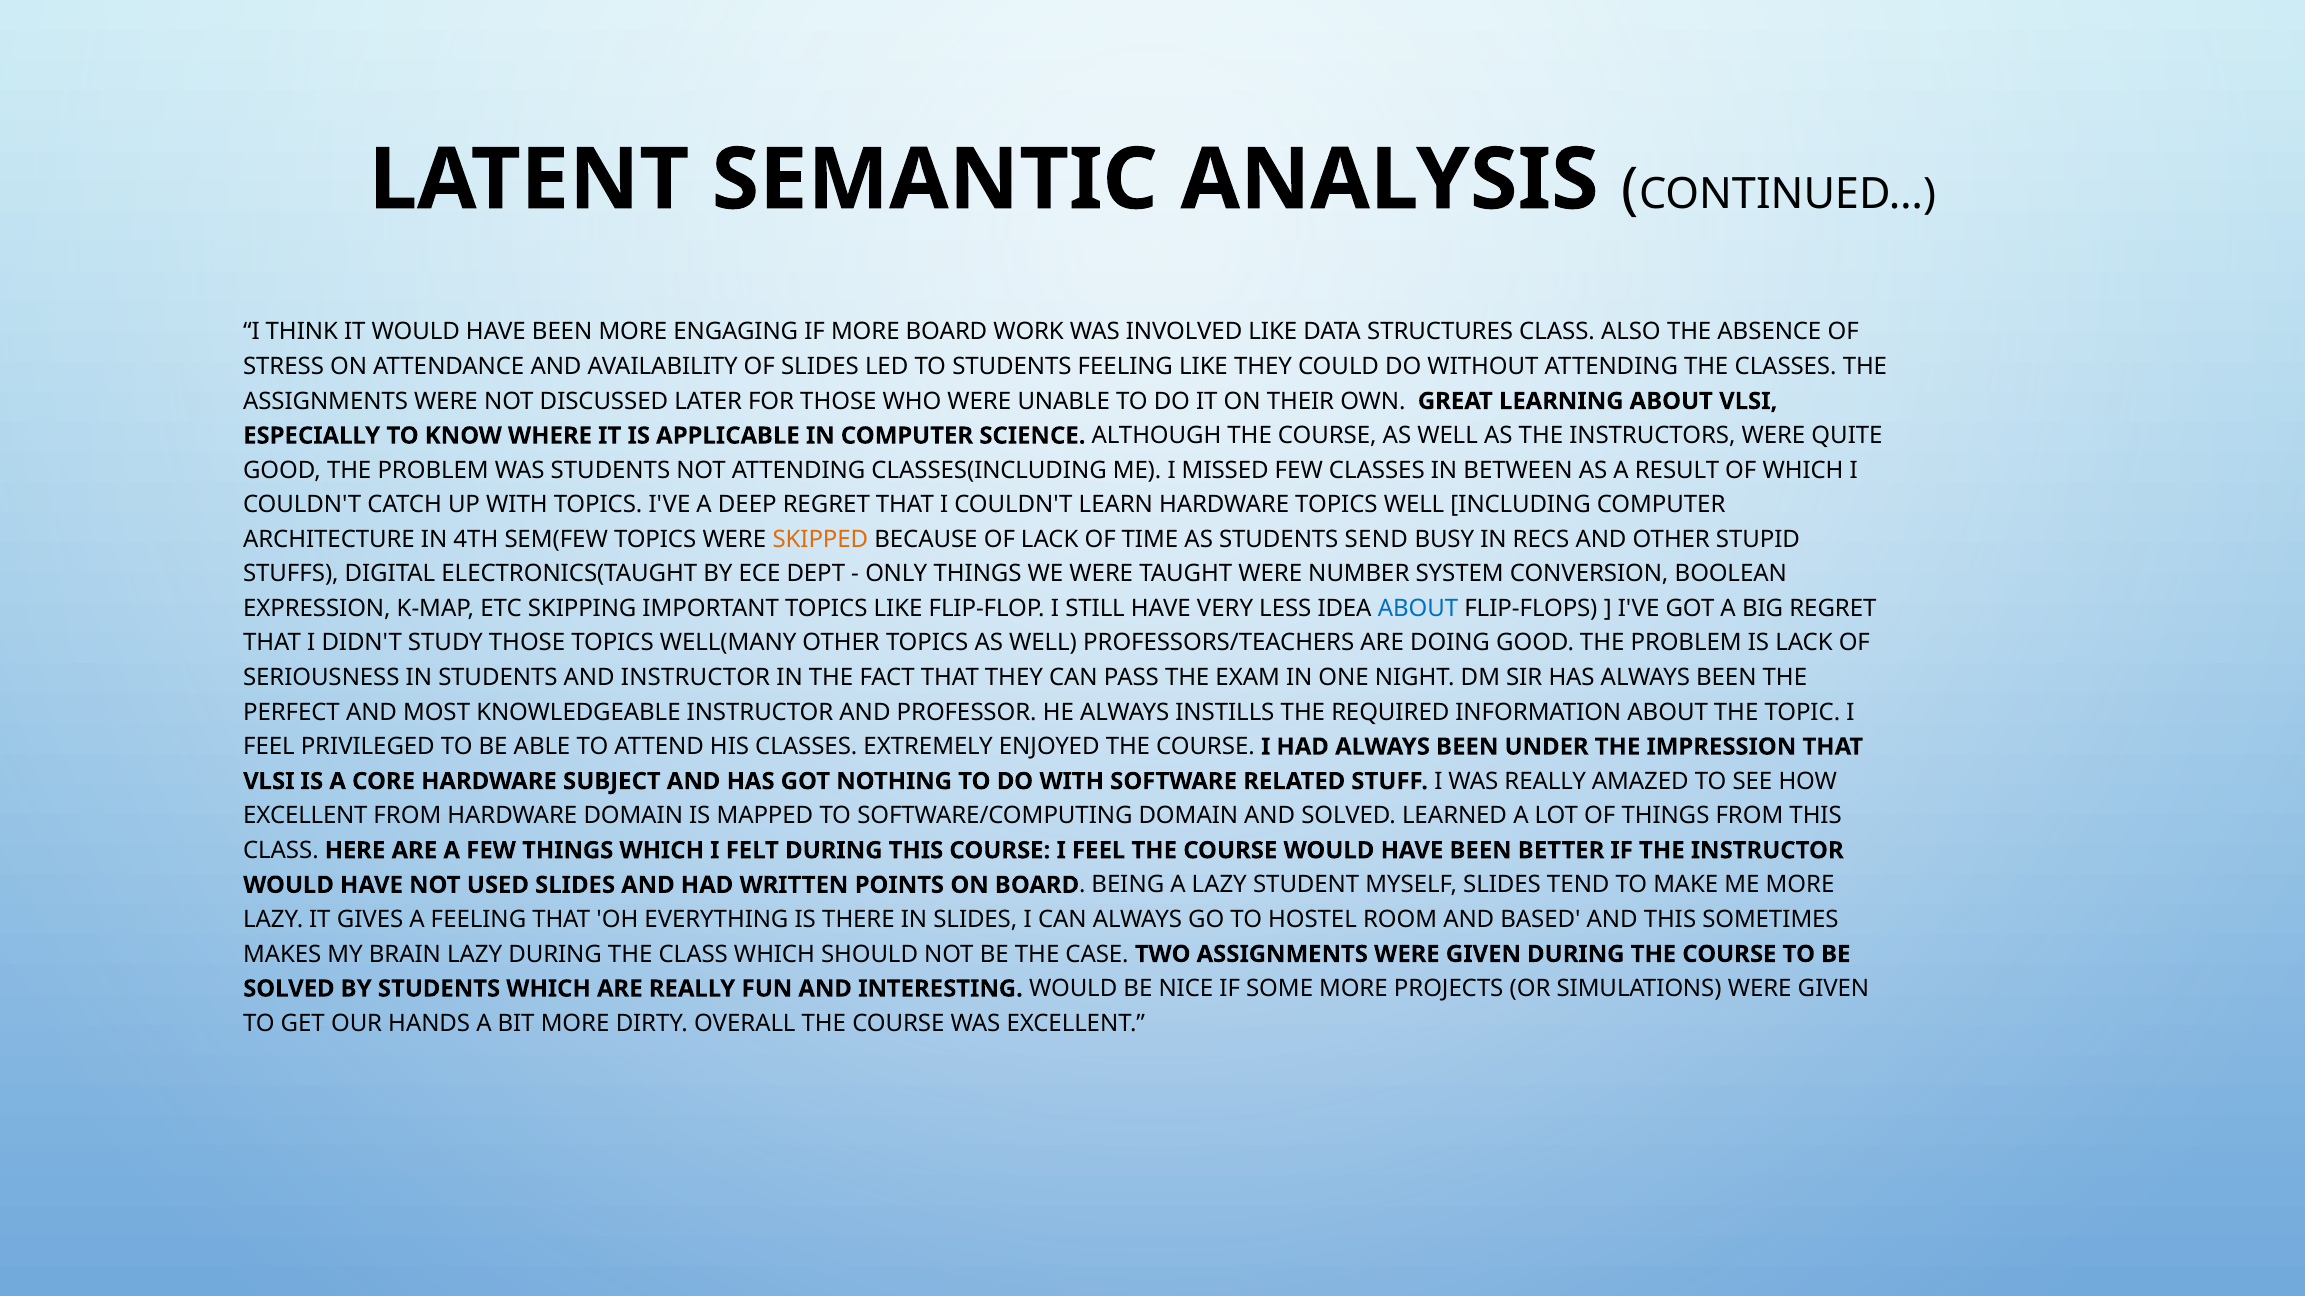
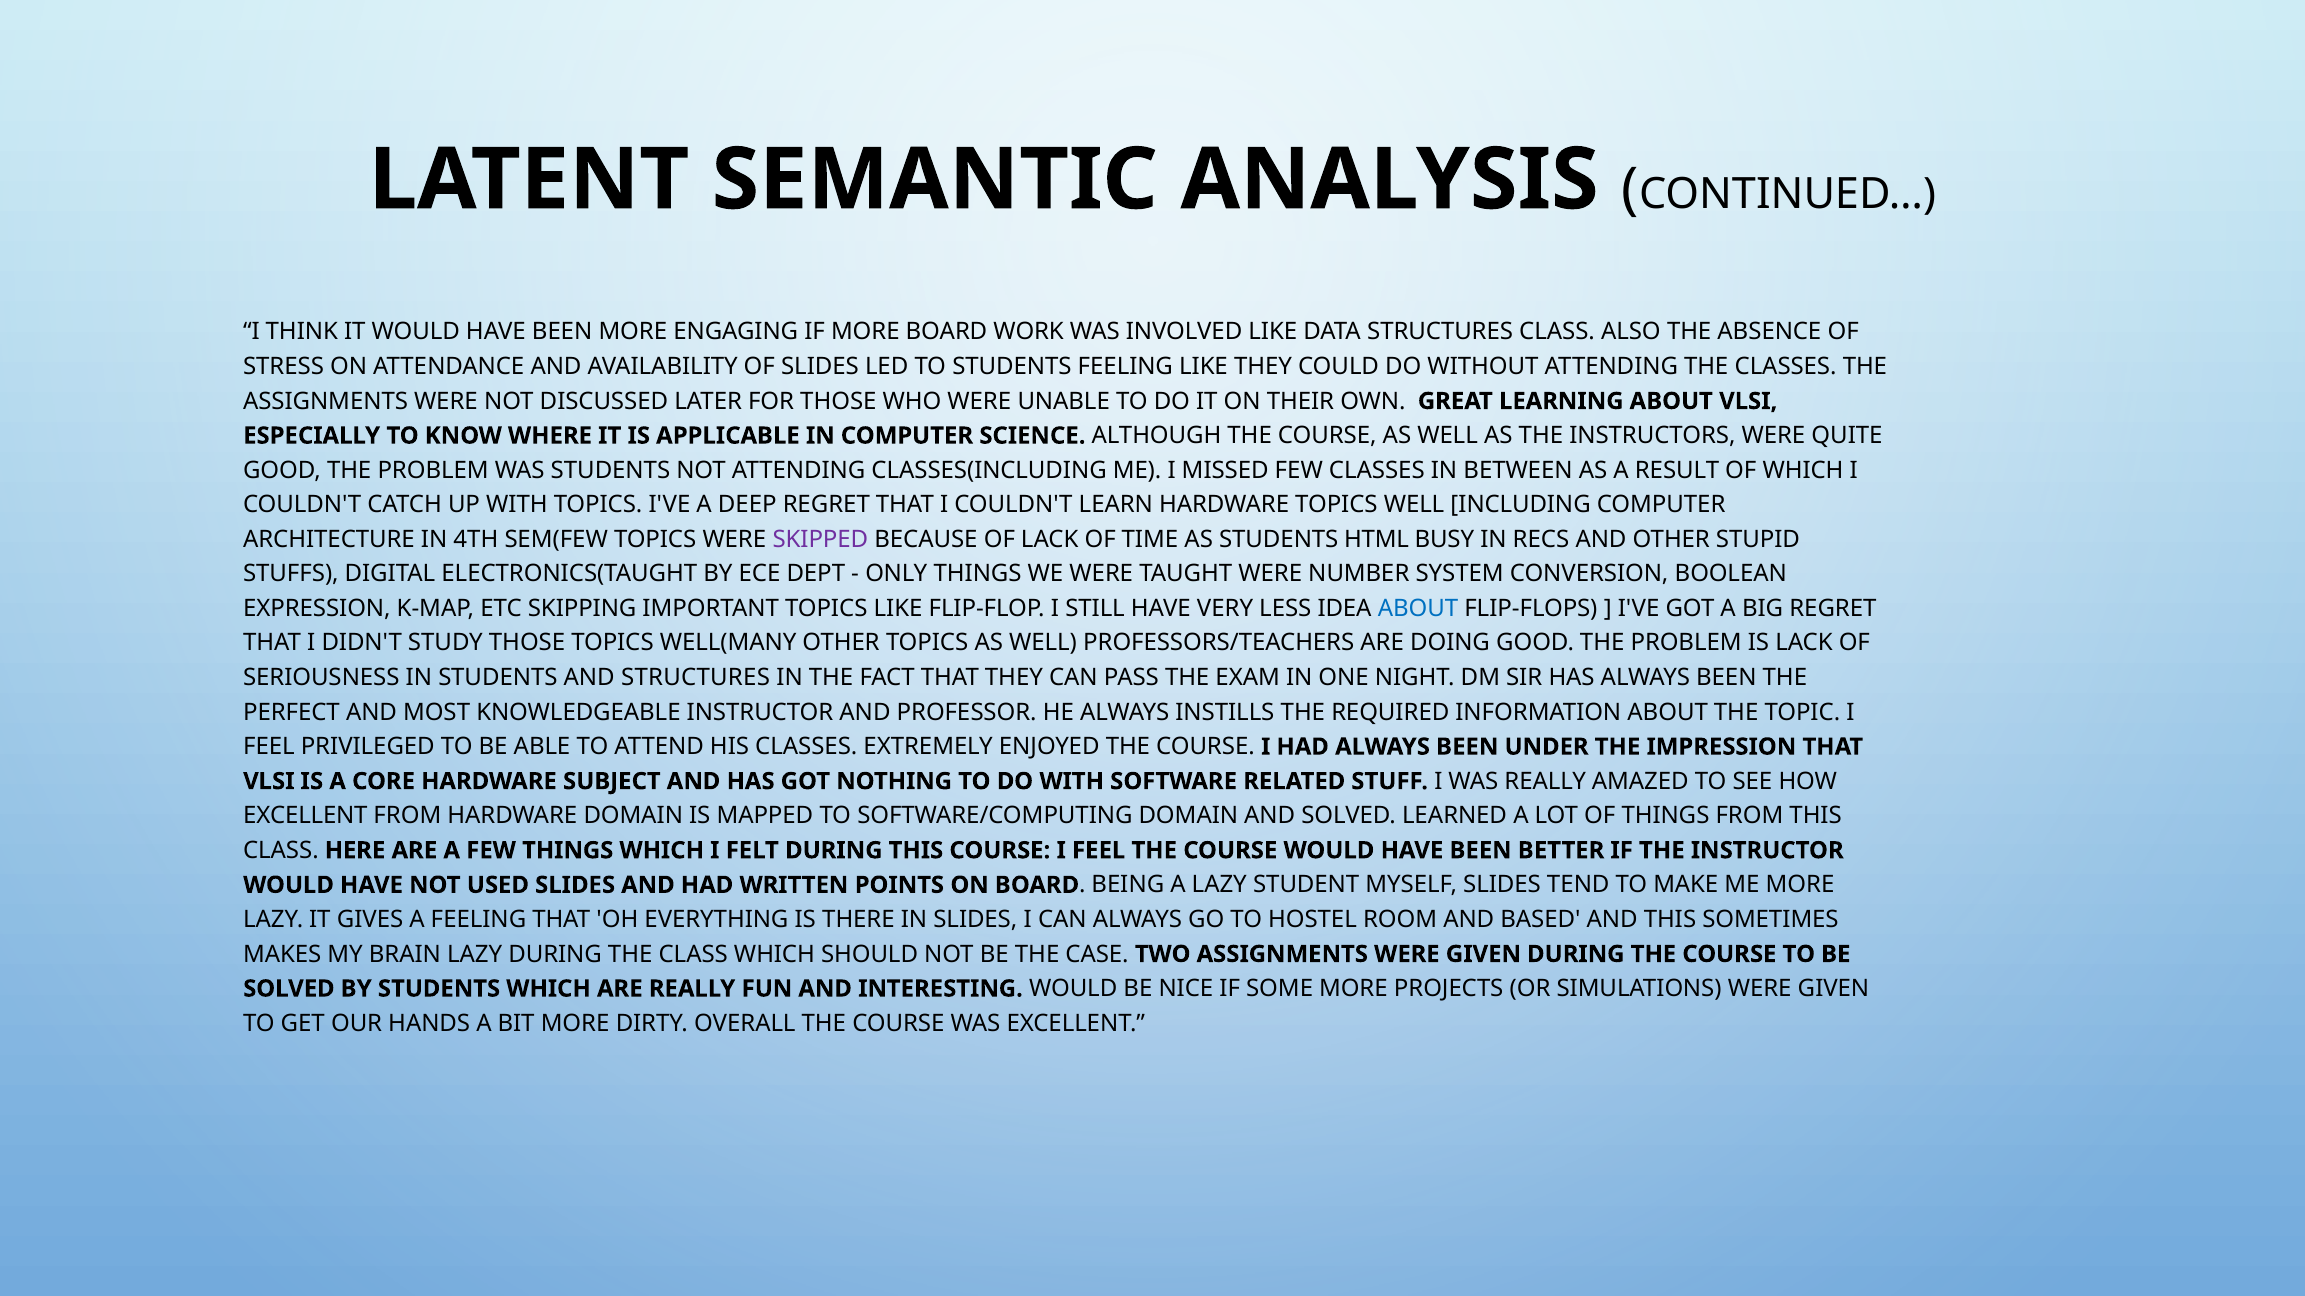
SKIPPED colour: orange -> purple
SEND: SEND -> HTML
AND INSTRUCTOR: INSTRUCTOR -> STRUCTURES
